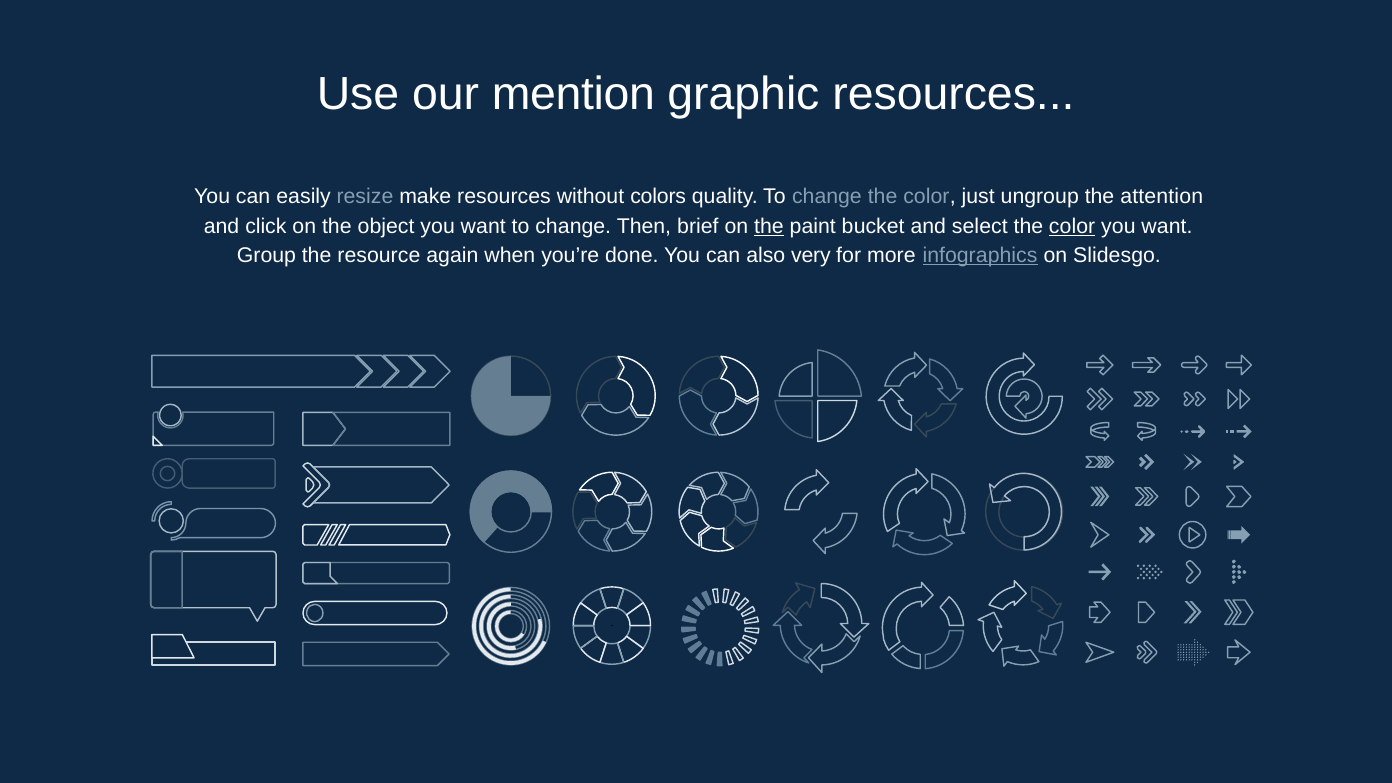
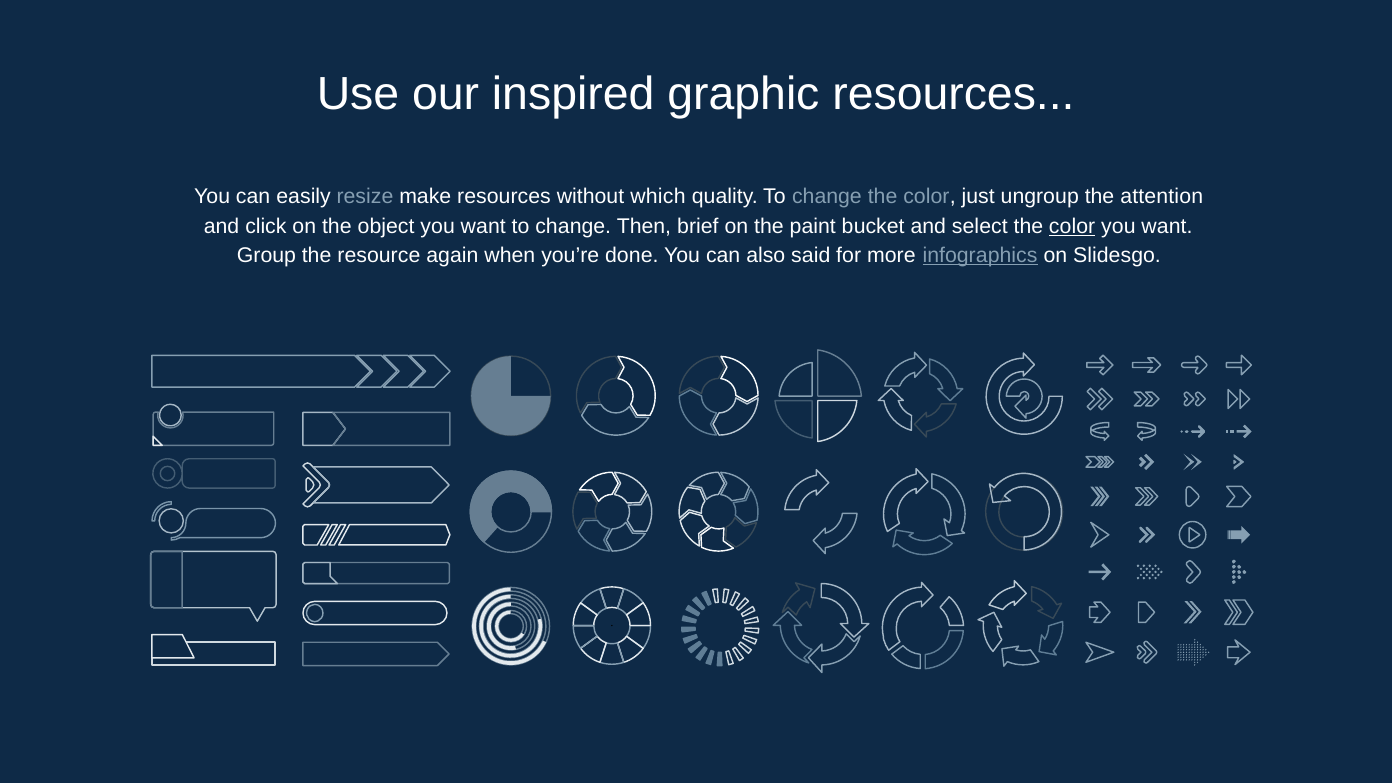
mention: mention -> inspired
colors: colors -> which
the at (769, 226) underline: present -> none
very: very -> said
